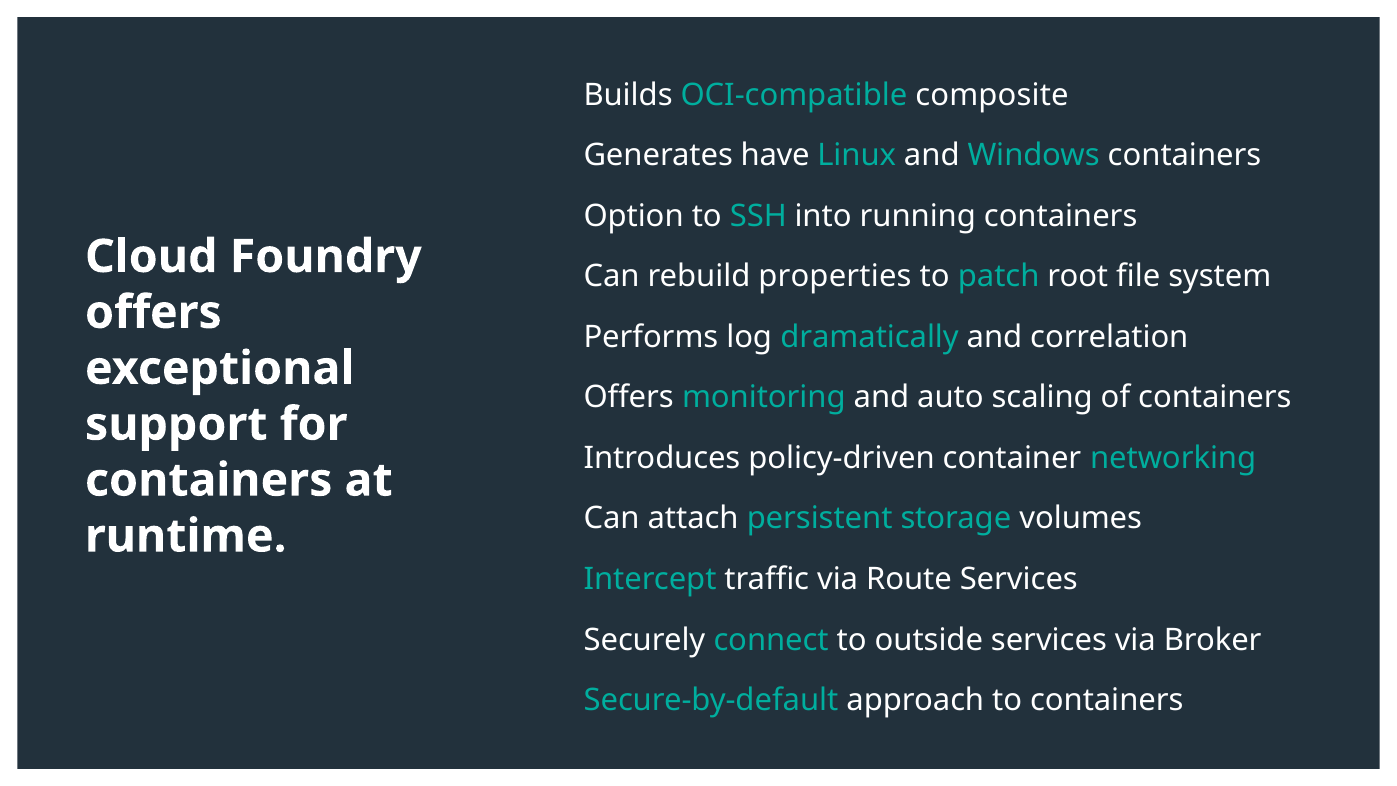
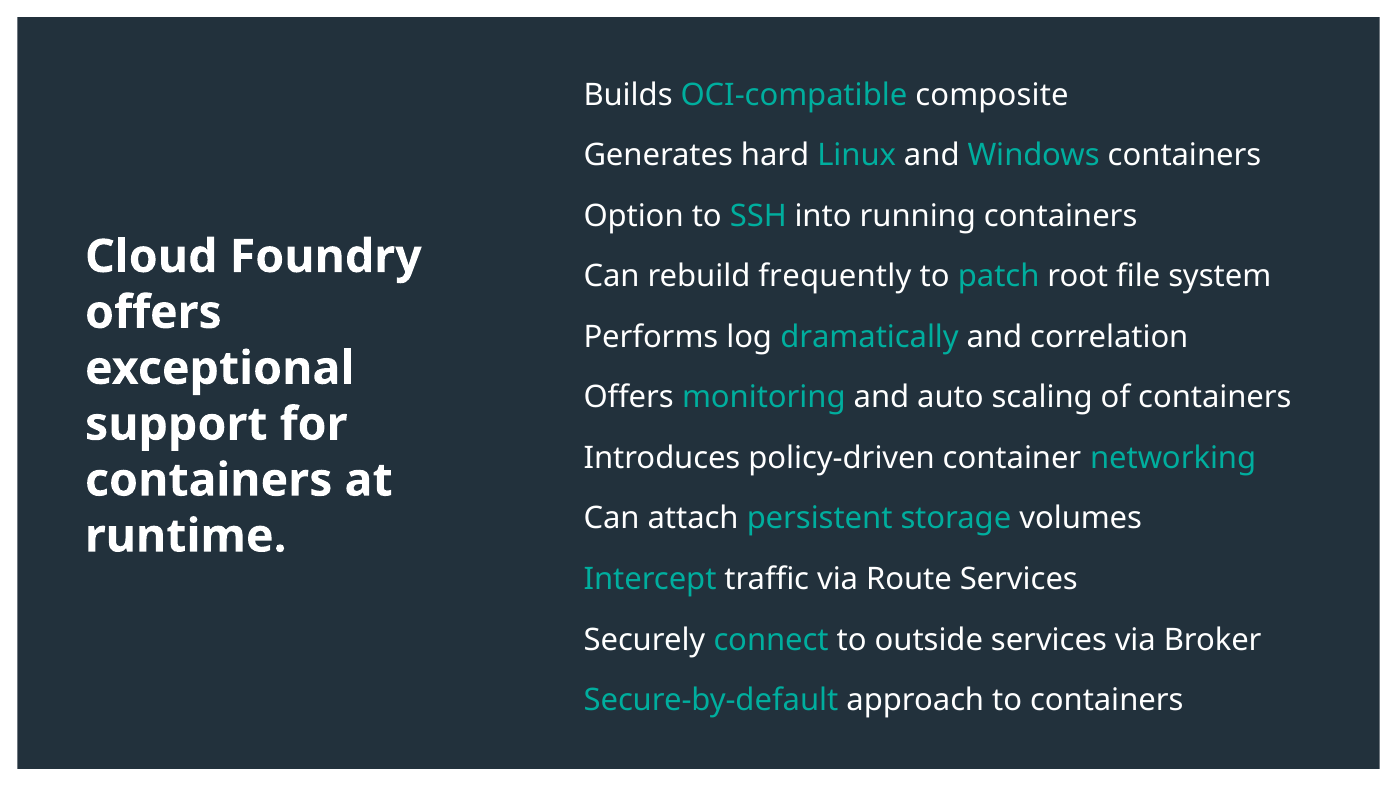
have: have -> hard
properties: properties -> frequently
